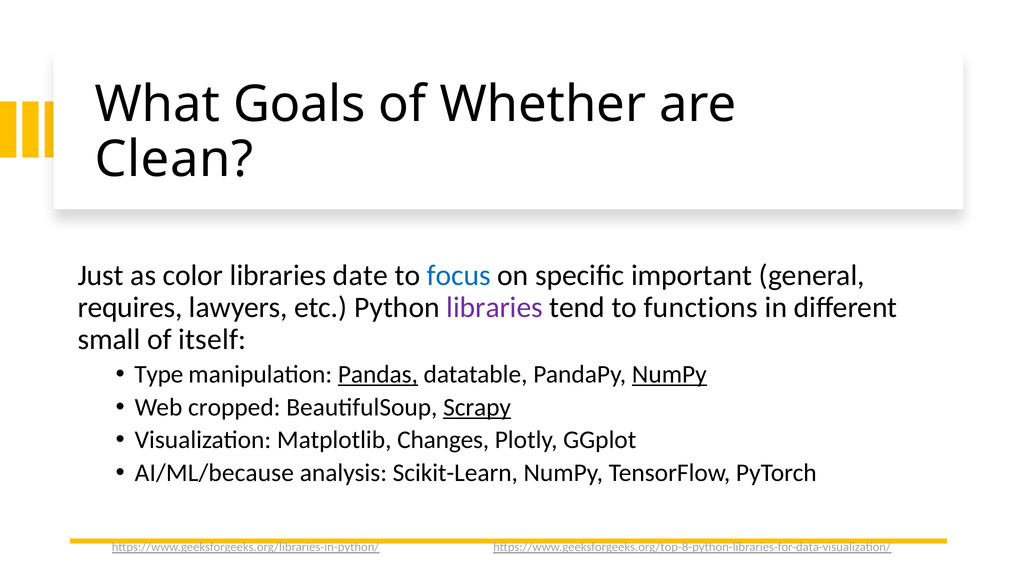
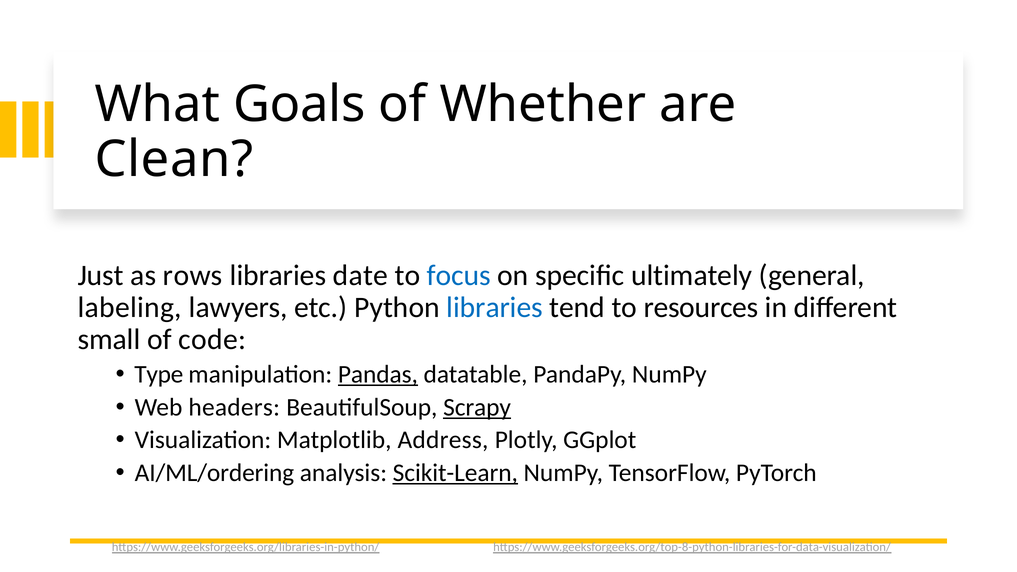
color: color -> rows
important: important -> ultimately
requires: requires -> labeling
libraries at (495, 307) colour: purple -> blue
functions: functions -> resources
itself: itself -> code
NumPy at (669, 375) underline: present -> none
cropped: cropped -> headers
Changes: Changes -> Address
AI/ML/because: AI/ML/because -> AI/ML/ordering
Scikit-Learn underline: none -> present
